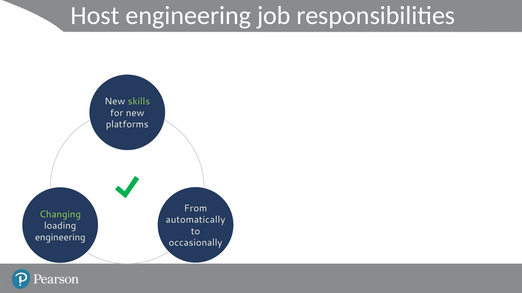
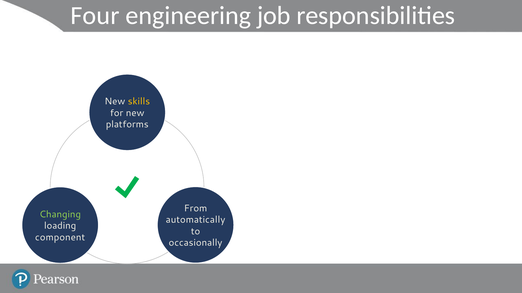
Host: Host -> Four
skills colour: light green -> yellow
engineering at (60, 238): engineering -> component
